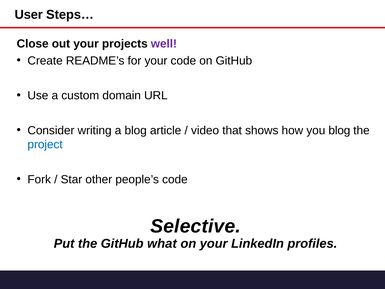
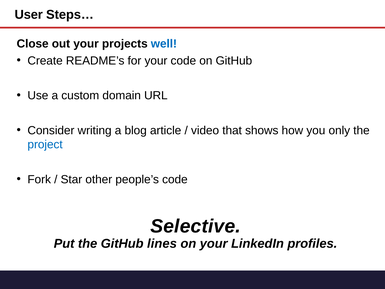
well colour: purple -> blue
you blog: blog -> only
what: what -> lines
